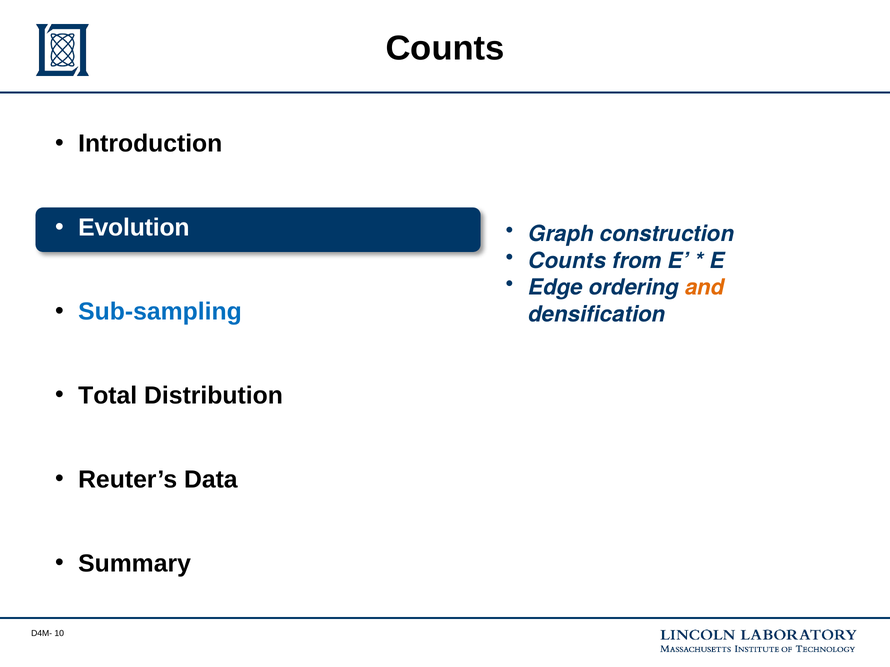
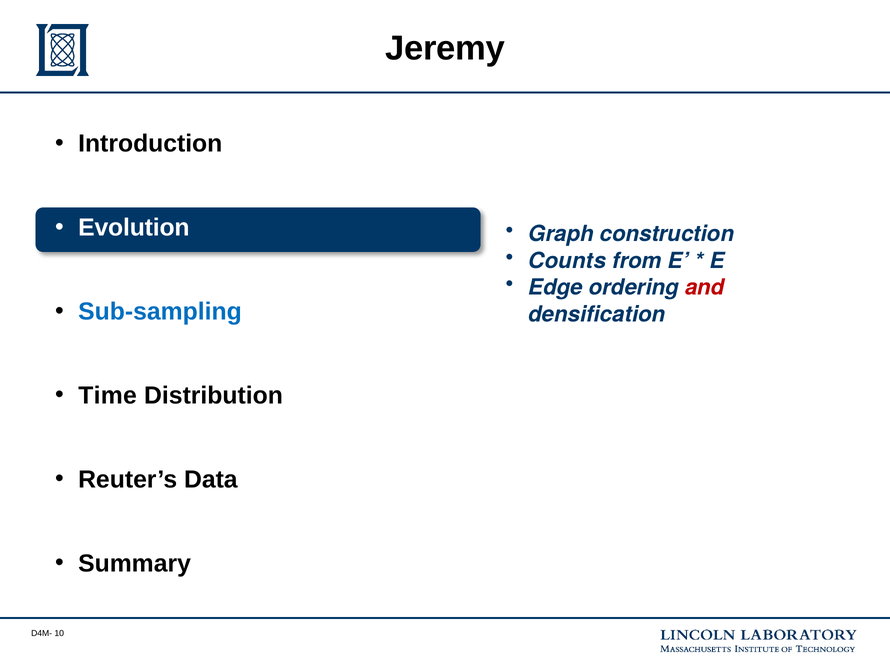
Counts at (445, 48): Counts -> Jeremy
and colour: orange -> red
Total: Total -> Time
